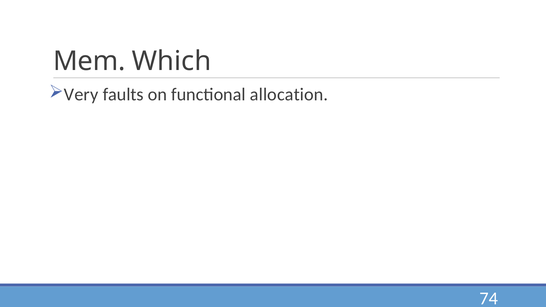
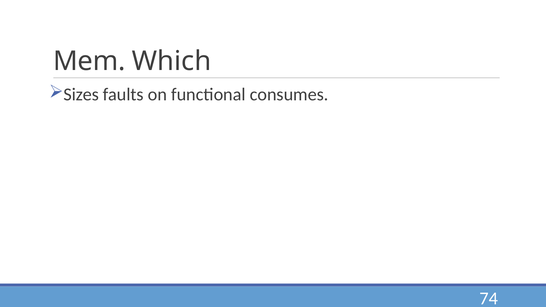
Very: Very -> Sizes
allocation: allocation -> consumes
